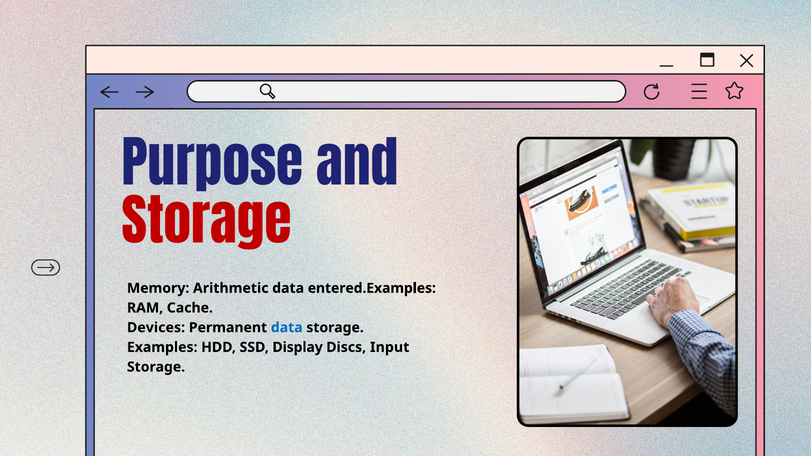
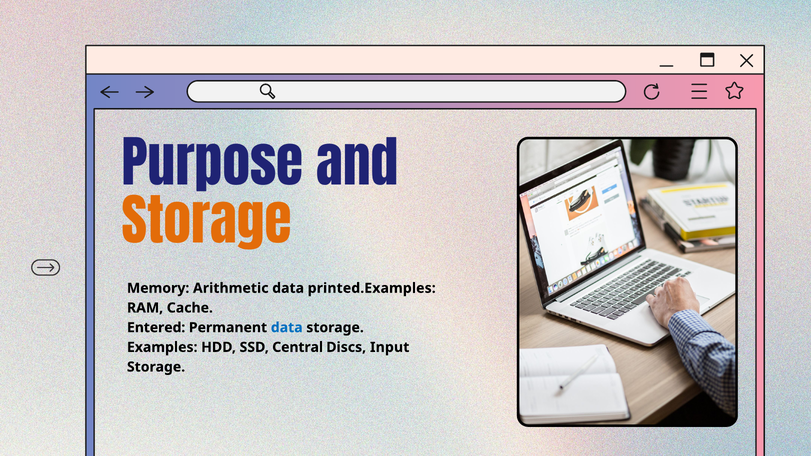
Storage at (207, 225) colour: red -> orange
entered.Examples: entered.Examples -> printed.Examples
Devices: Devices -> Entered
Display: Display -> Central
